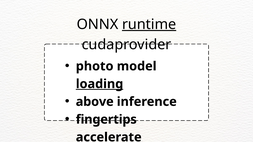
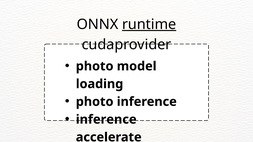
loading underline: present -> none
above at (95, 102): above -> photo
fingertips at (106, 120): fingertips -> inference
